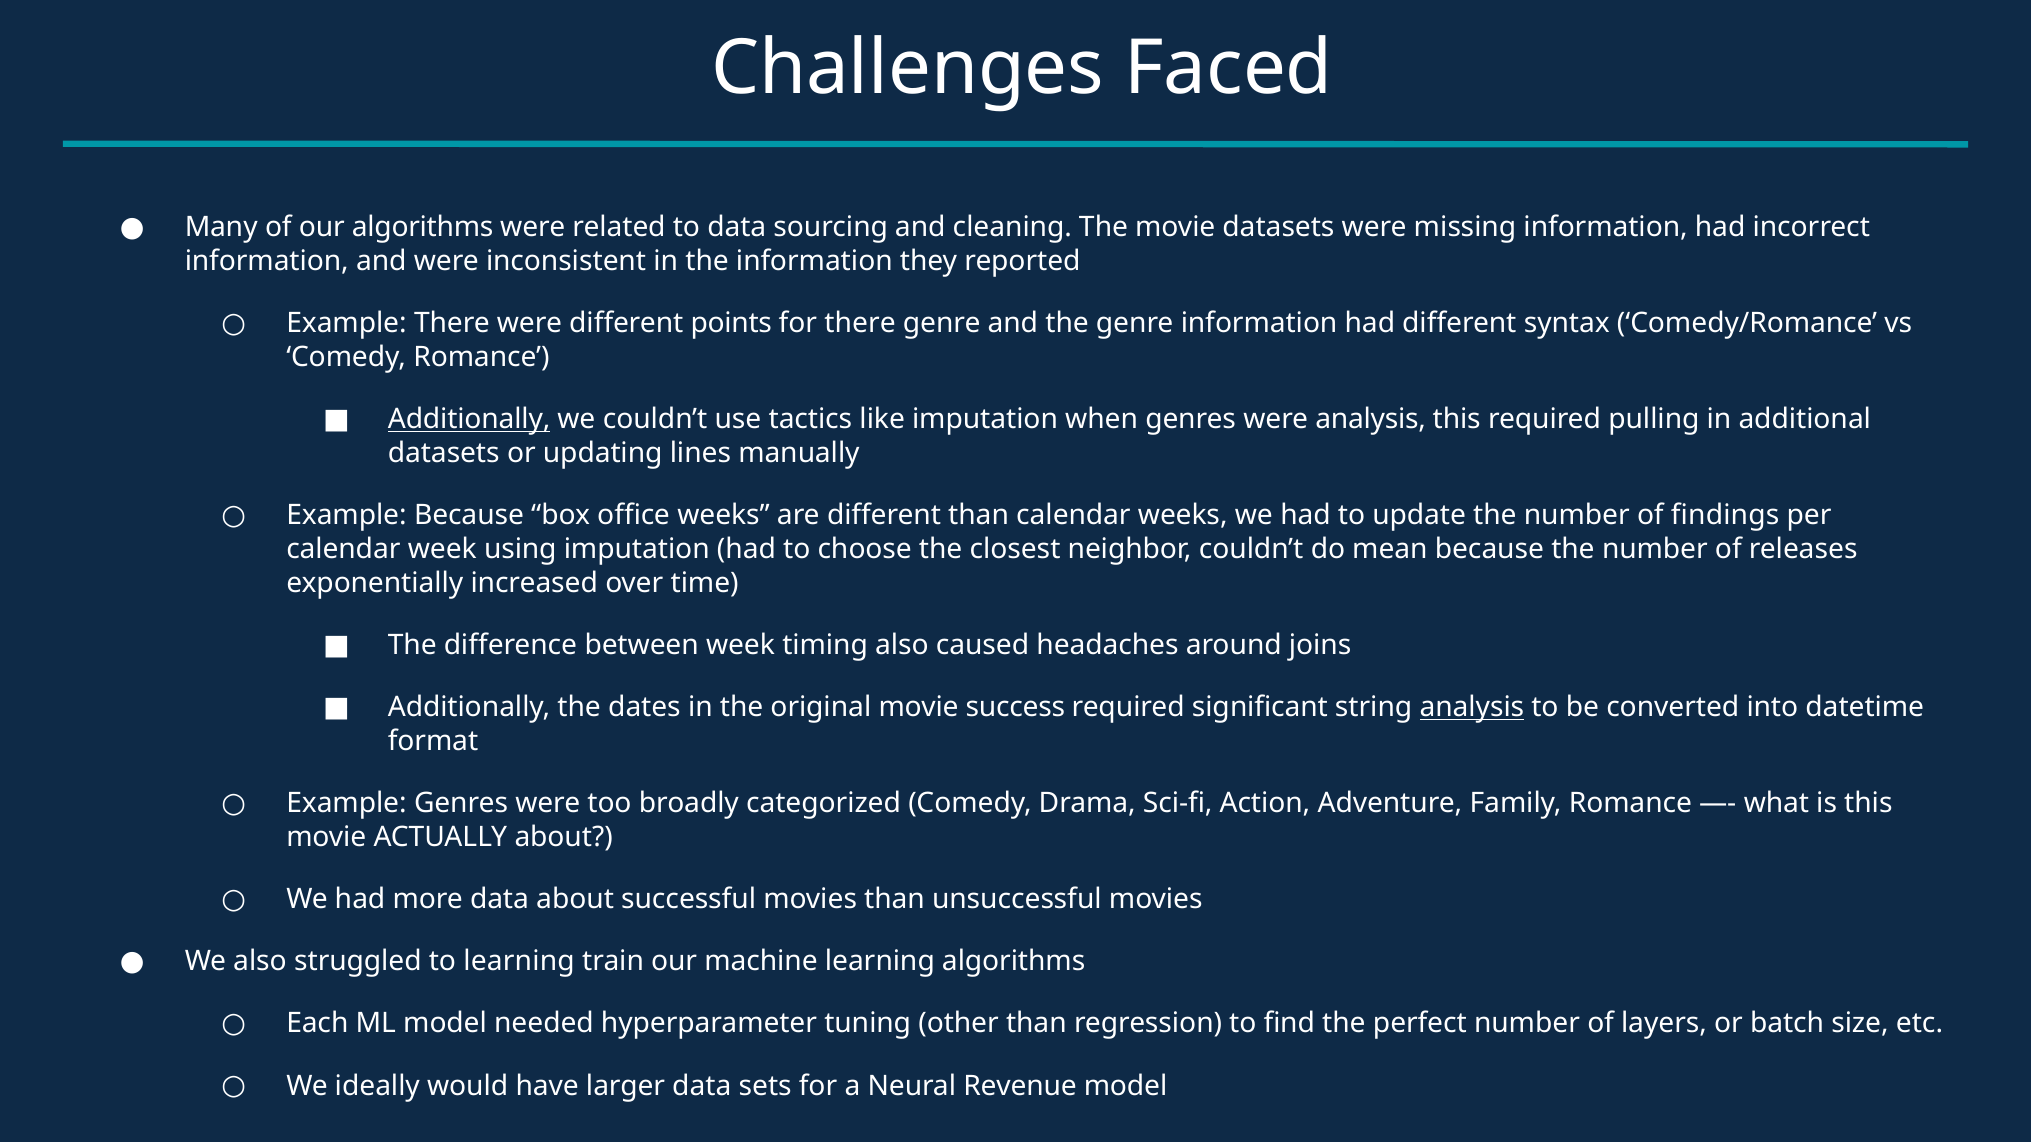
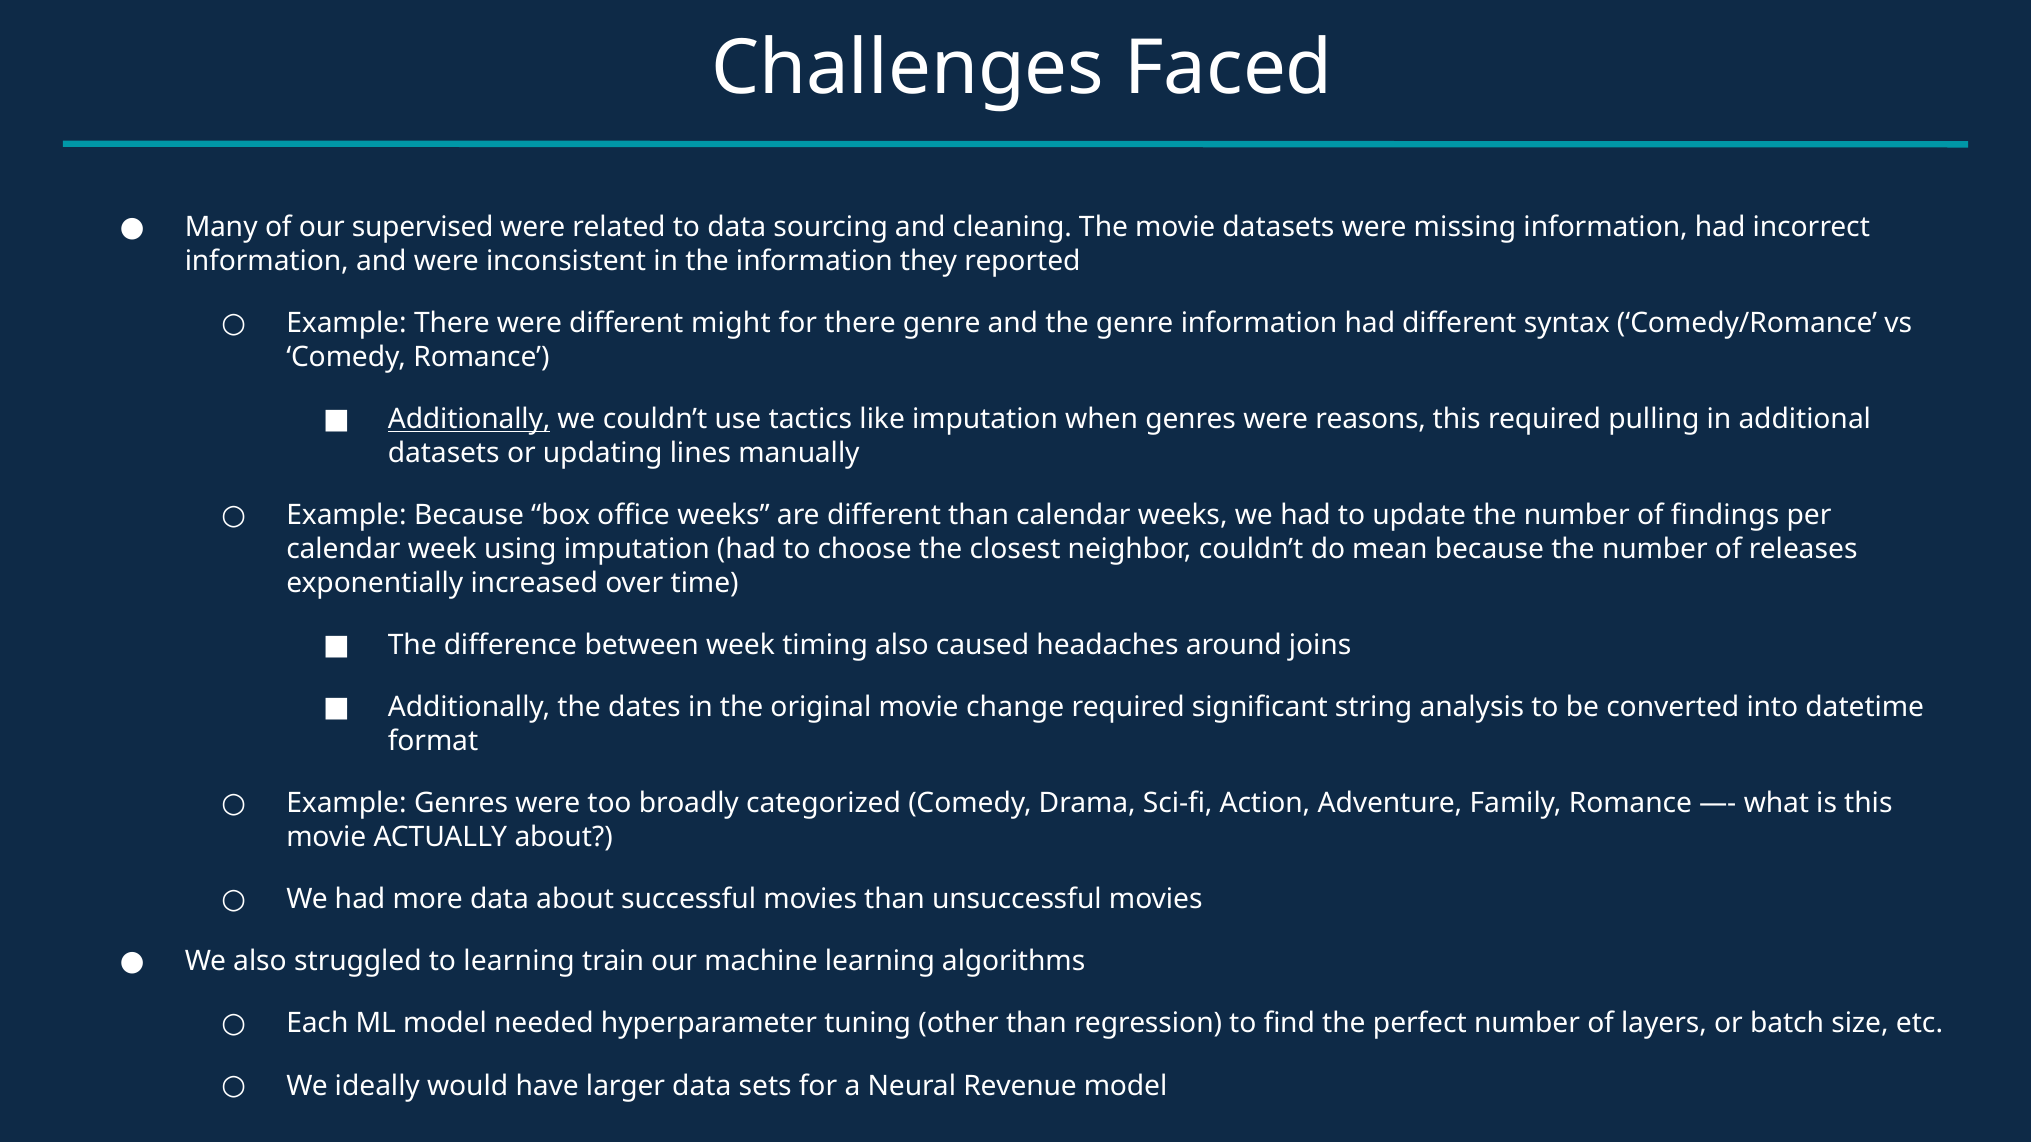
our algorithms: algorithms -> supervised
points: points -> might
were analysis: analysis -> reasons
success: success -> change
analysis at (1472, 708) underline: present -> none
